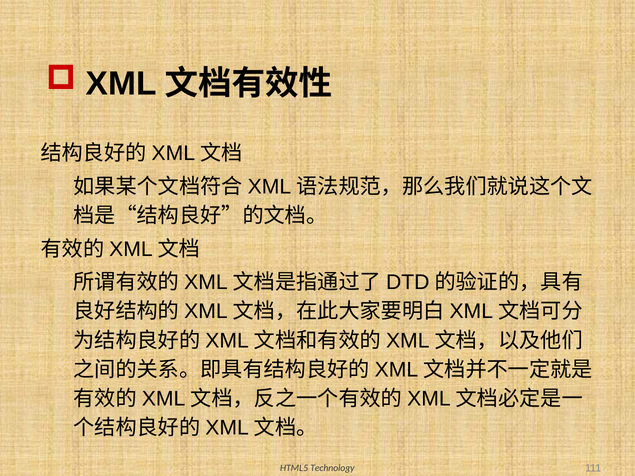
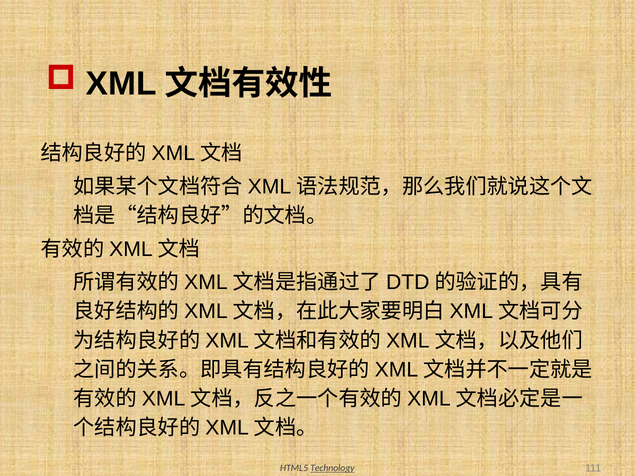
Technology underline: none -> present
